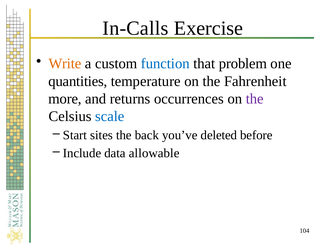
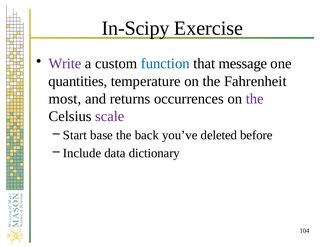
In-Calls: In-Calls -> In-Scipy
Write colour: orange -> purple
problem: problem -> message
more: more -> most
scale colour: blue -> purple
sites: sites -> base
allowable: allowable -> dictionary
